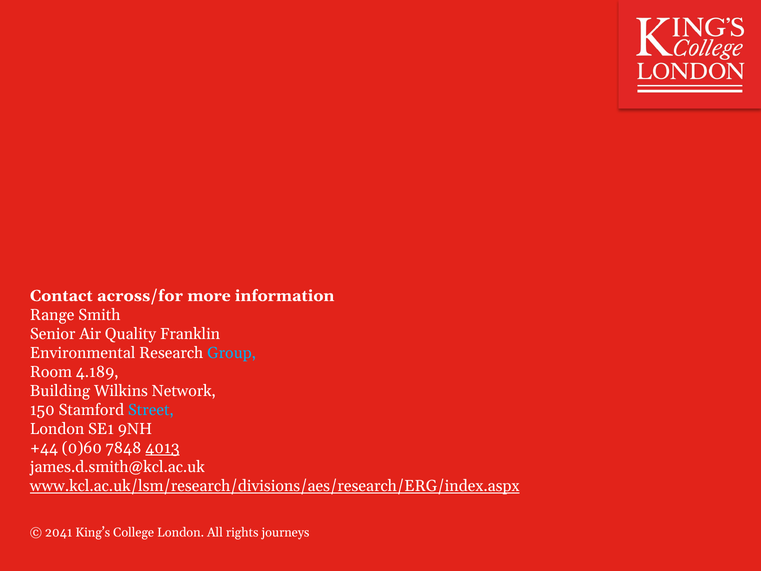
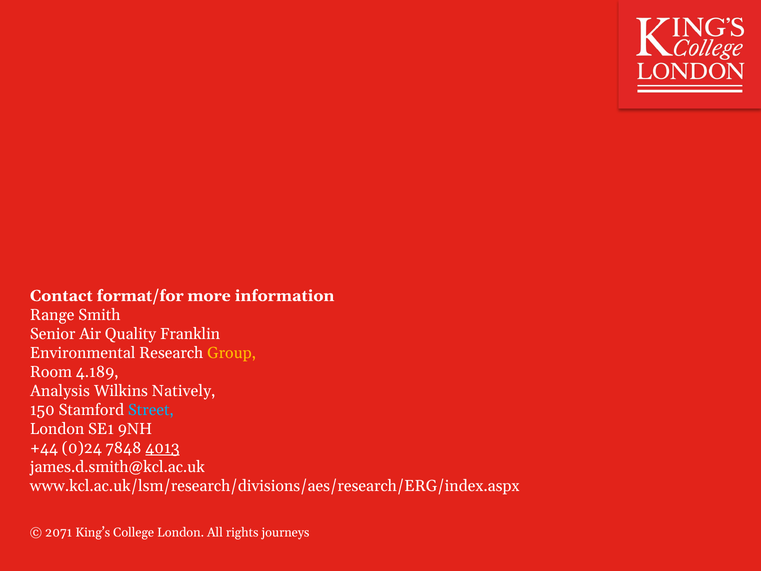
across/for: across/for -> format/for
Group colour: light blue -> yellow
Building: Building -> Analysis
Network: Network -> Natively
0)60: 0)60 -> 0)24
www.kcl.ac.uk/lsm/research/divisions/aes/research/ERG/index.aspx underline: present -> none
2041: 2041 -> 2071
